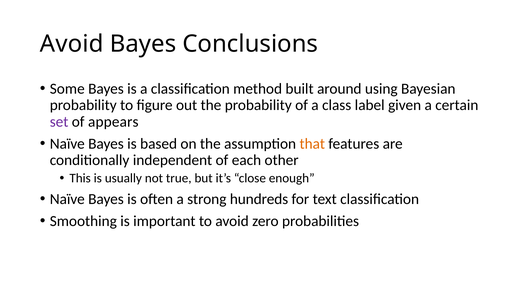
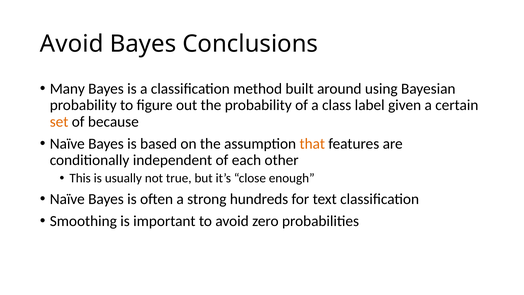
Some: Some -> Many
set colour: purple -> orange
appears: appears -> because
